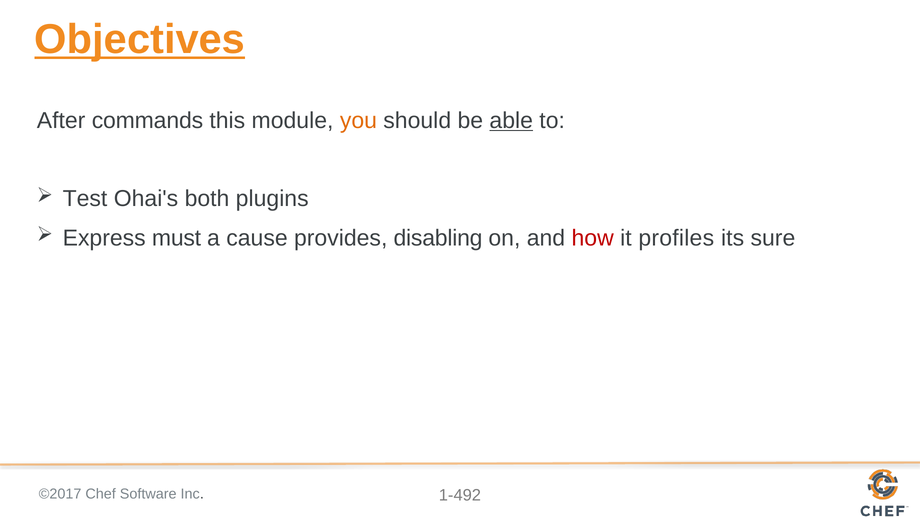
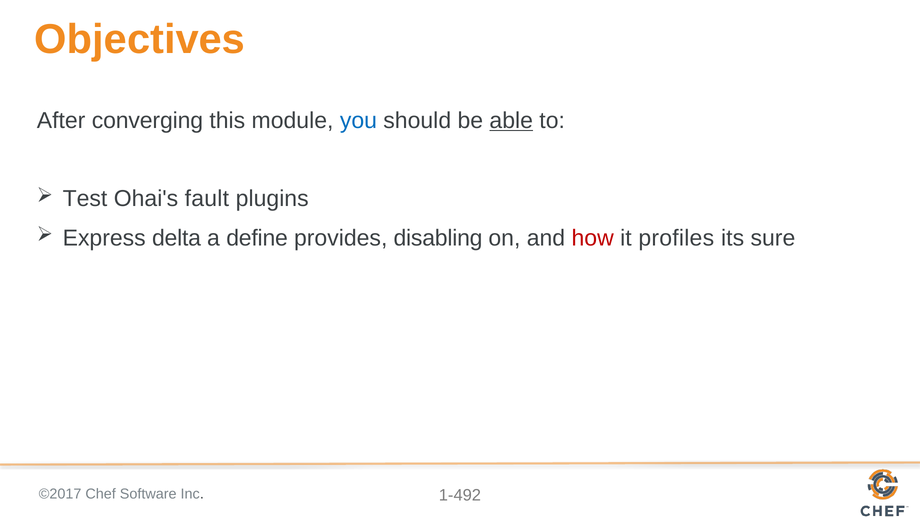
Objectives underline: present -> none
commands: commands -> converging
you colour: orange -> blue
both: both -> fault
must: must -> delta
cause: cause -> define
